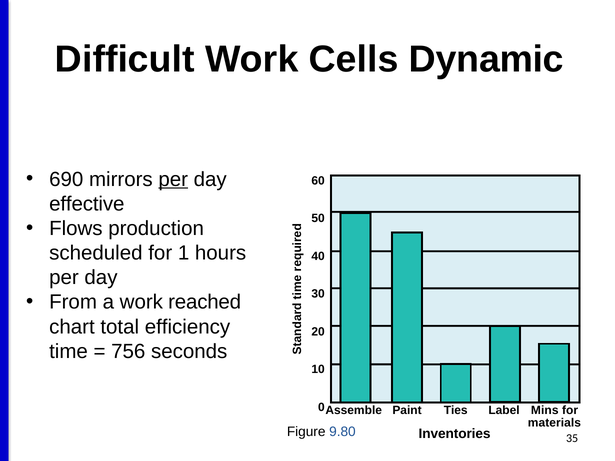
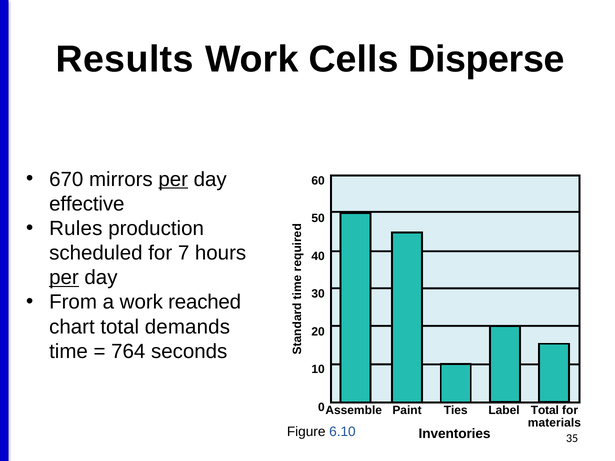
Difficult: Difficult -> Results
Dynamic: Dynamic -> Disperse
690: 690 -> 670
Flows: Flows -> Rules
1: 1 -> 7
per at (64, 278) underline: none -> present
efficiency: efficiency -> demands
756: 756 -> 764
Label Mins: Mins -> Total
9.80: 9.80 -> 6.10
